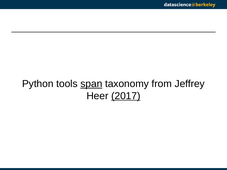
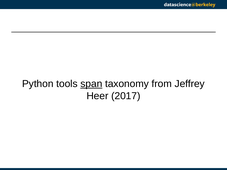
2017 underline: present -> none
